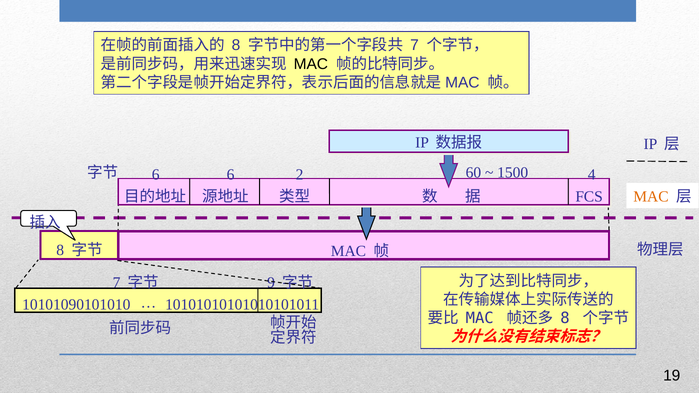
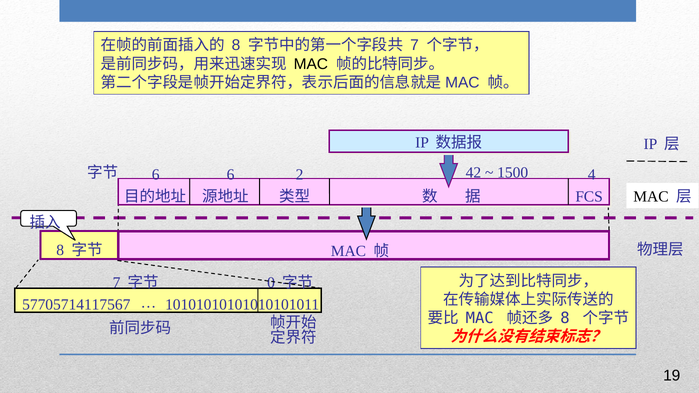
60: 60 -> 42
MAC at (651, 197) colour: orange -> black
9: 9 -> 0
10101090101010: 10101090101010 -> 57705714117567
